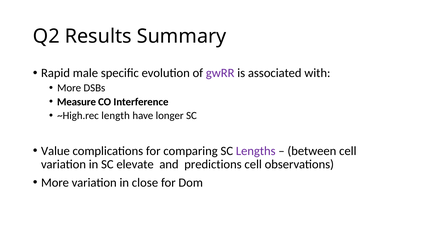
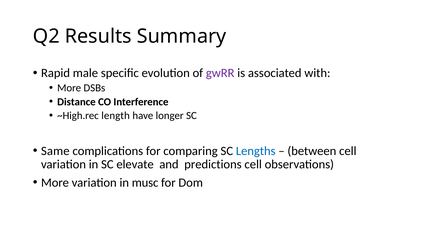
Measure: Measure -> Distance
Value: Value -> Same
Lengths colour: purple -> blue
close: close -> musc
